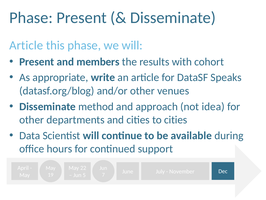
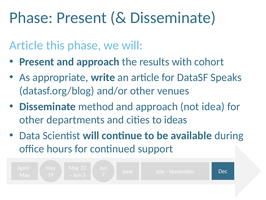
Present and members: members -> approach
to cities: cities -> ideas
